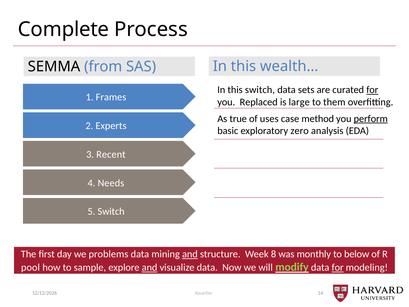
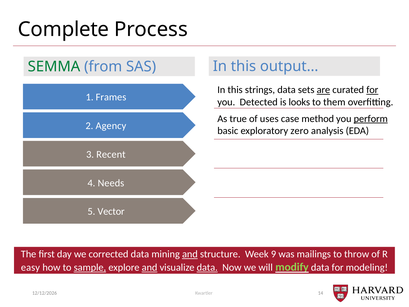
wealth…: wealth… -> output…
SEMMA colour: black -> green
this switch: switch -> strings
are underline: none -> present
Replaced: Replaced -> Detected
large: large -> looks
Experts: Experts -> Agency
5 Switch: Switch -> Vector
problems: problems -> corrected
8: 8 -> 9
monthly: monthly -> mailings
below: below -> throw
pool: pool -> easy
sample underline: none -> present
data at (207, 267) underline: none -> present
for at (338, 267) underline: present -> none
